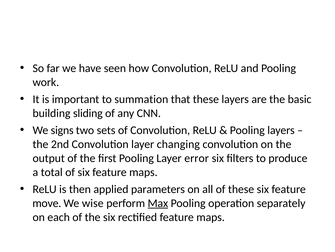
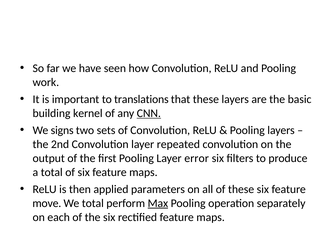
summation: summation -> translations
sliding: sliding -> kernel
CNN underline: none -> present
changing: changing -> repeated
We wise: wise -> total
